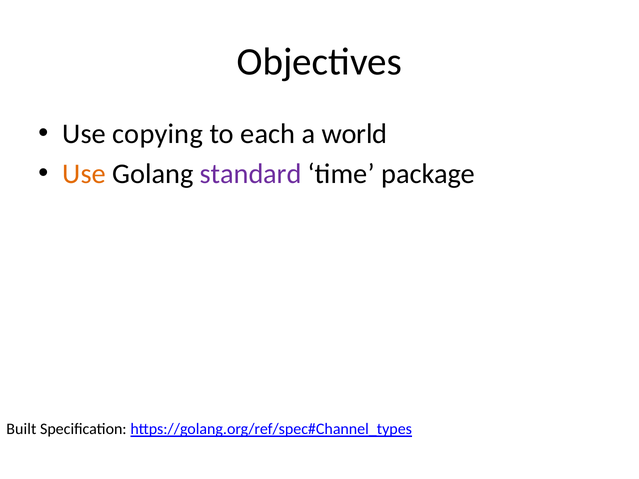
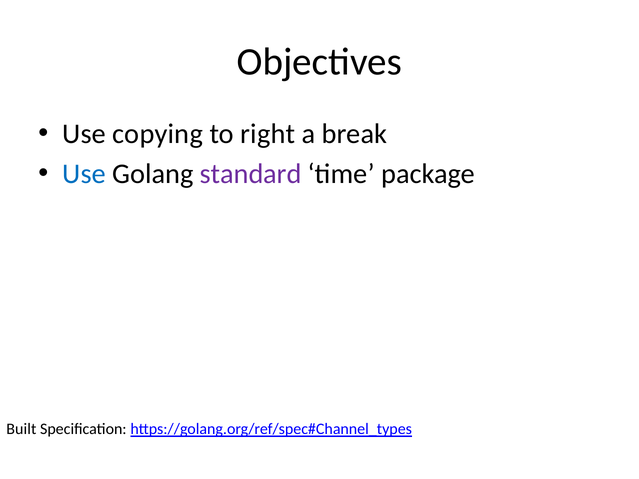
each: each -> right
world: world -> break
Use at (84, 174) colour: orange -> blue
